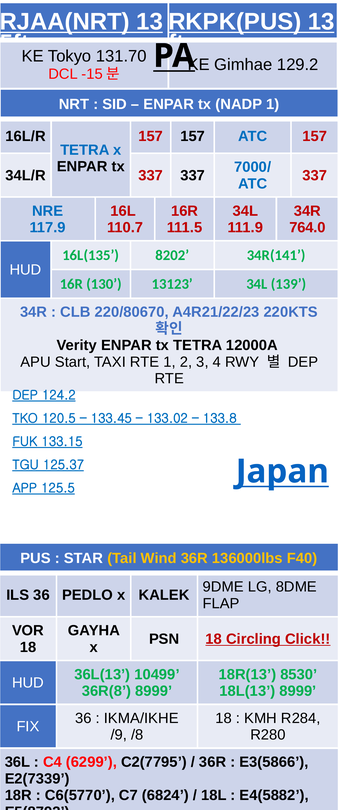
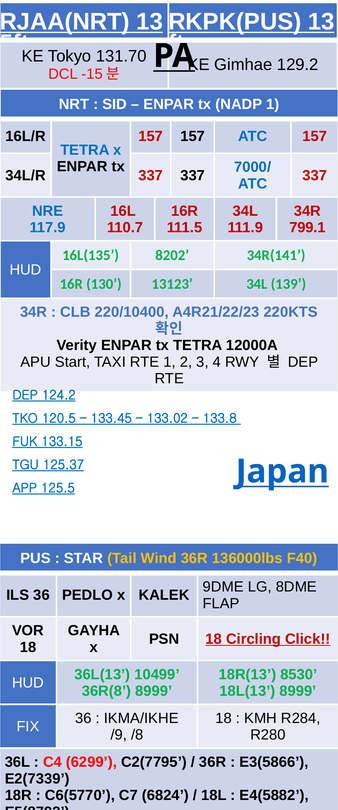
764.0: 764.0 -> 799.1
220/80670: 220/80670 -> 220/10400
